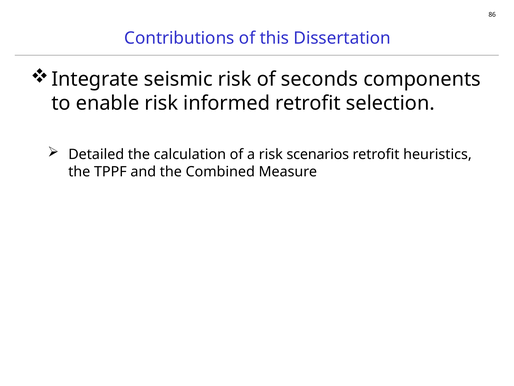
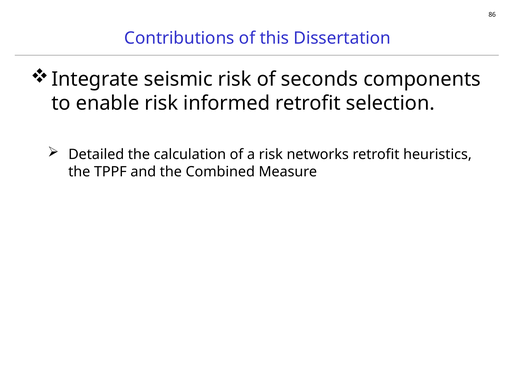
scenarios: scenarios -> networks
